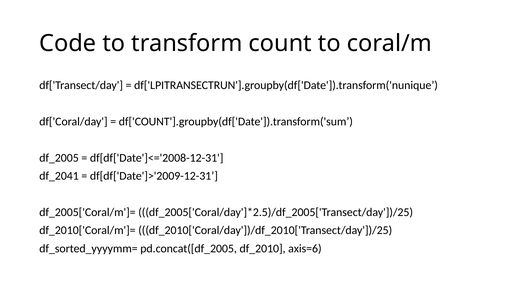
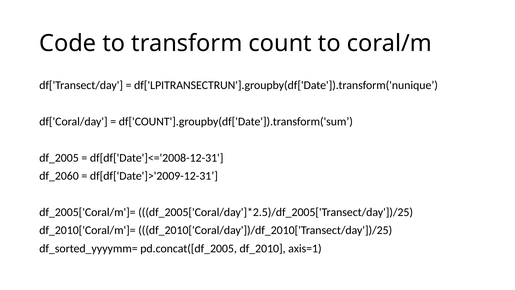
df_2041: df_2041 -> df_2060
axis=6: axis=6 -> axis=1
